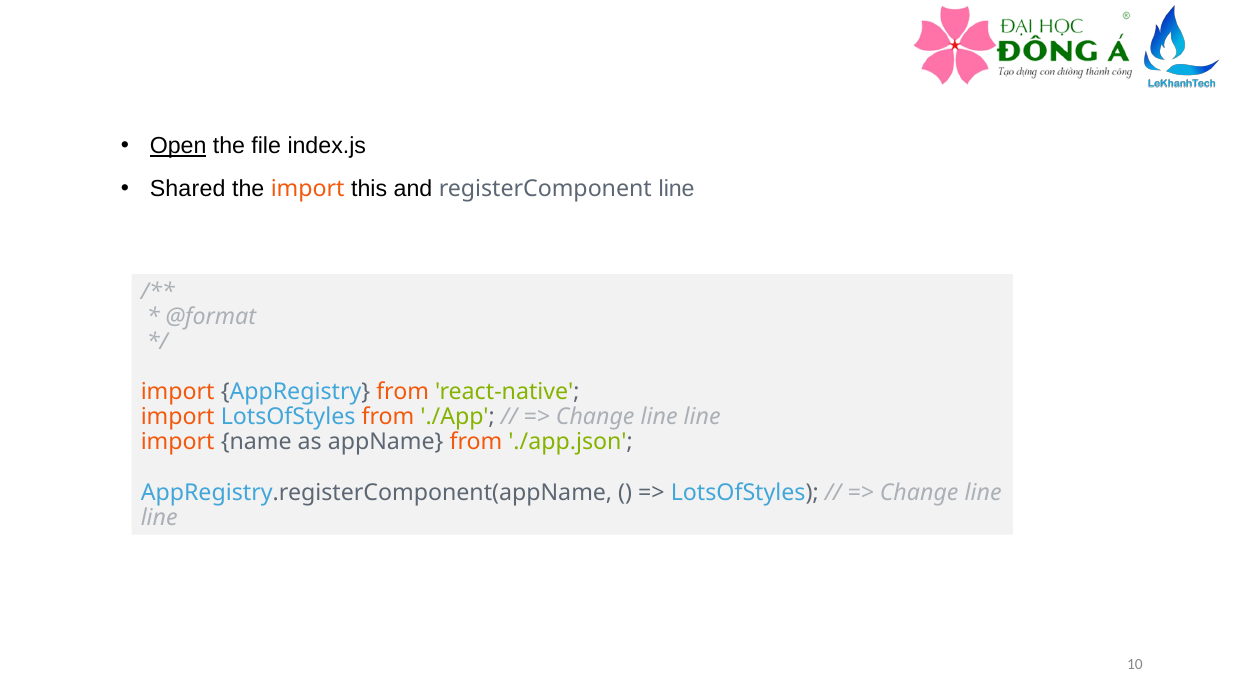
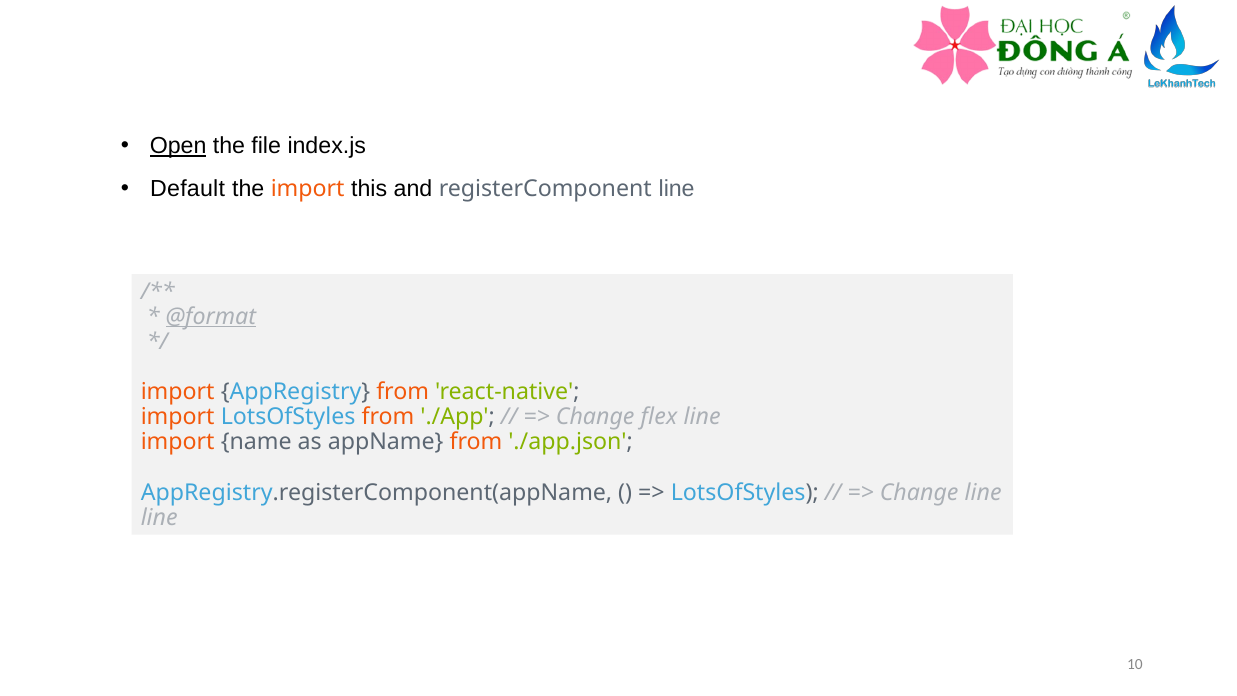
Shared: Shared -> Default
@format underline: none -> present
line at (659, 417): line -> flex
